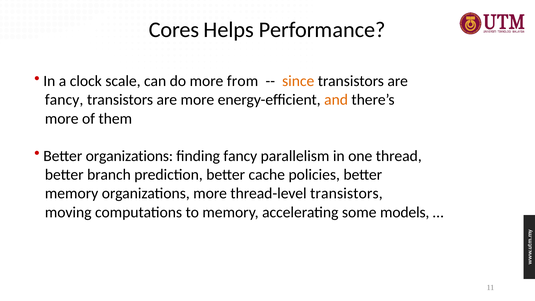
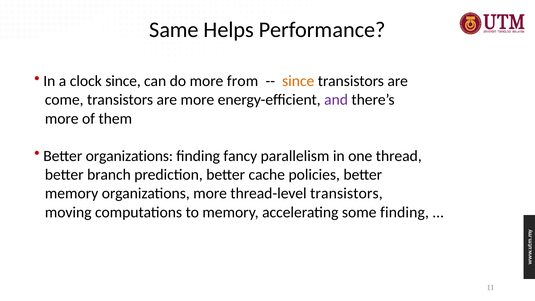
Cores: Cores -> Same
clock scale: scale -> since
fancy at (64, 100): fancy -> come
and colour: orange -> purple
some models: models -> finding
